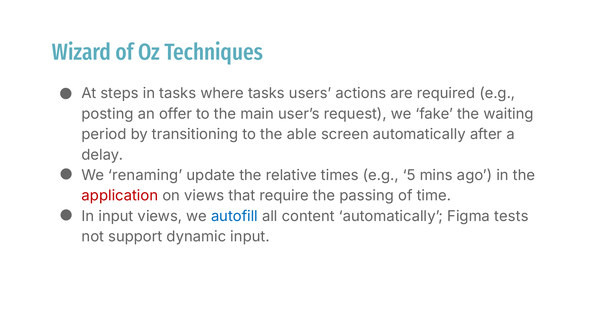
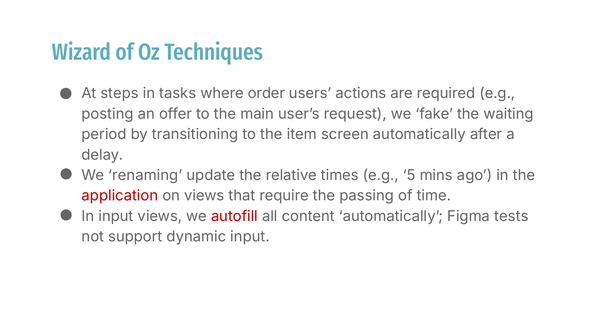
where tasks: tasks -> order
able: able -> item
autofill colour: blue -> red
